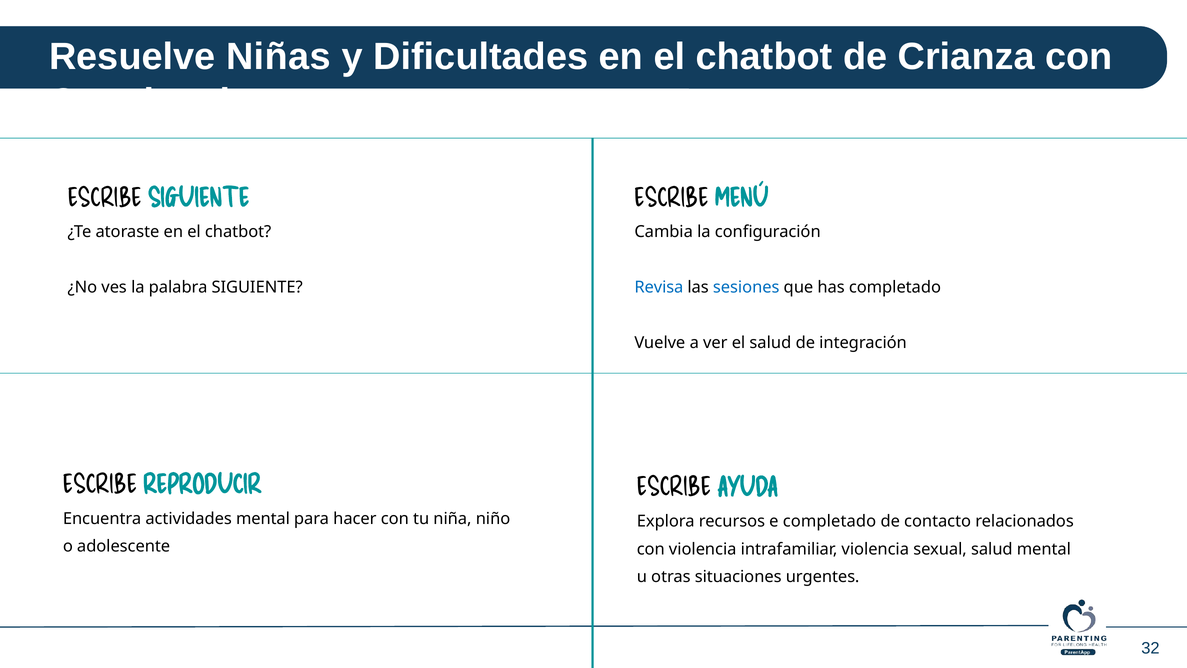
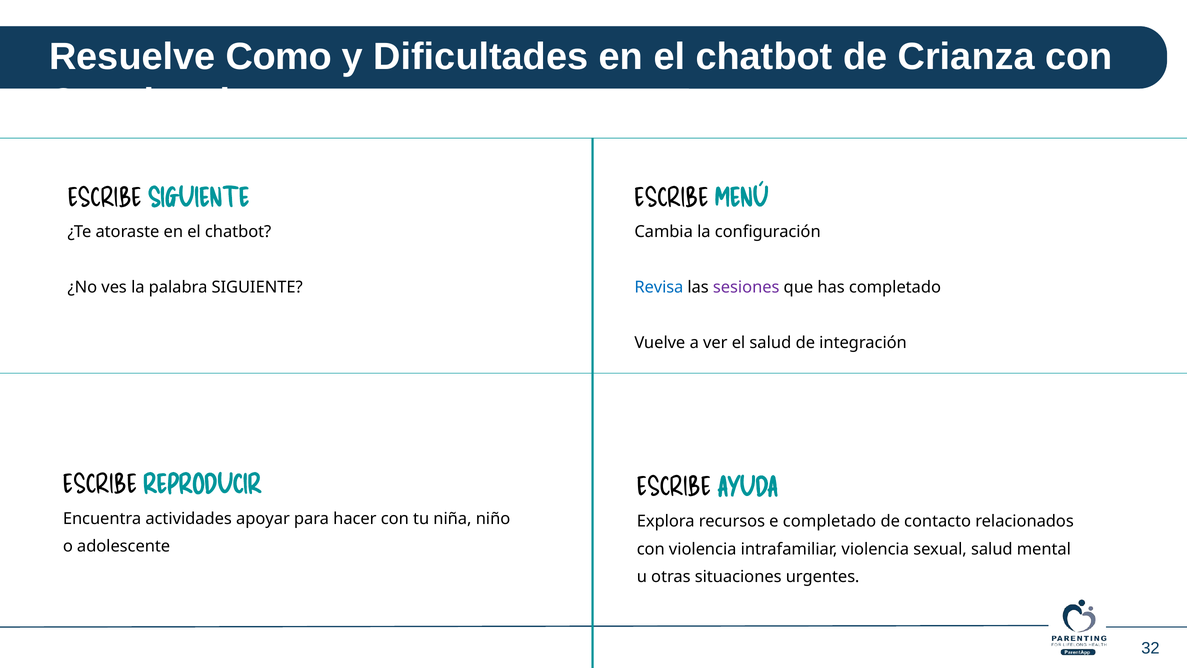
Niñas: Niñas -> Como
sesiones colour: blue -> purple
actividades mental: mental -> apoyar
